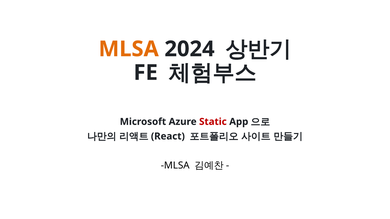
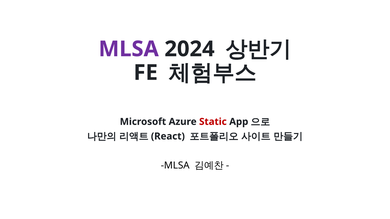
MLSA at (129, 49) colour: orange -> purple
